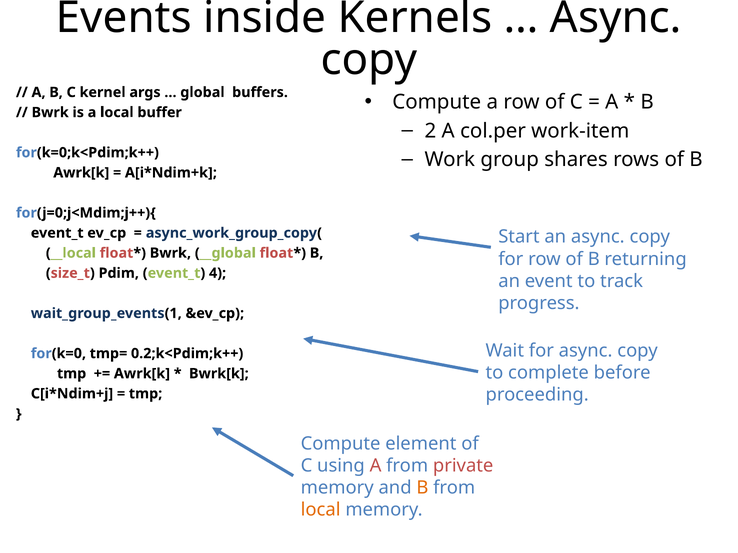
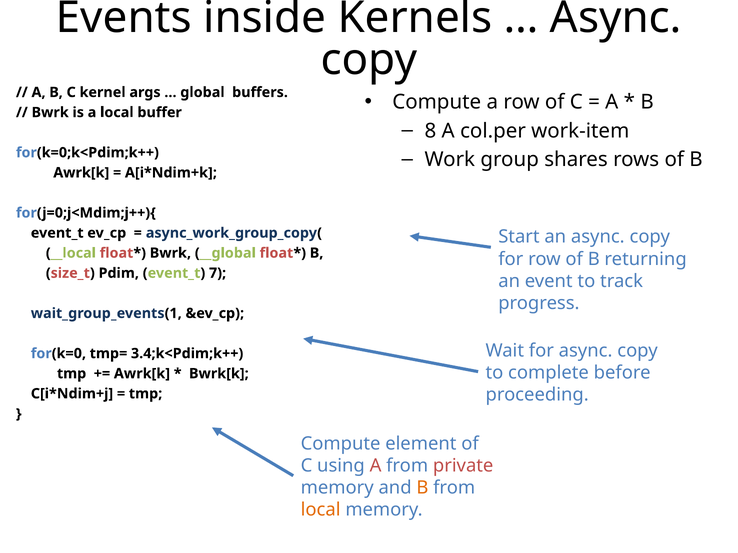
2: 2 -> 8
4: 4 -> 7
0.2;k<Pdim;k++: 0.2;k<Pdim;k++ -> 3.4;k<Pdim;k++
